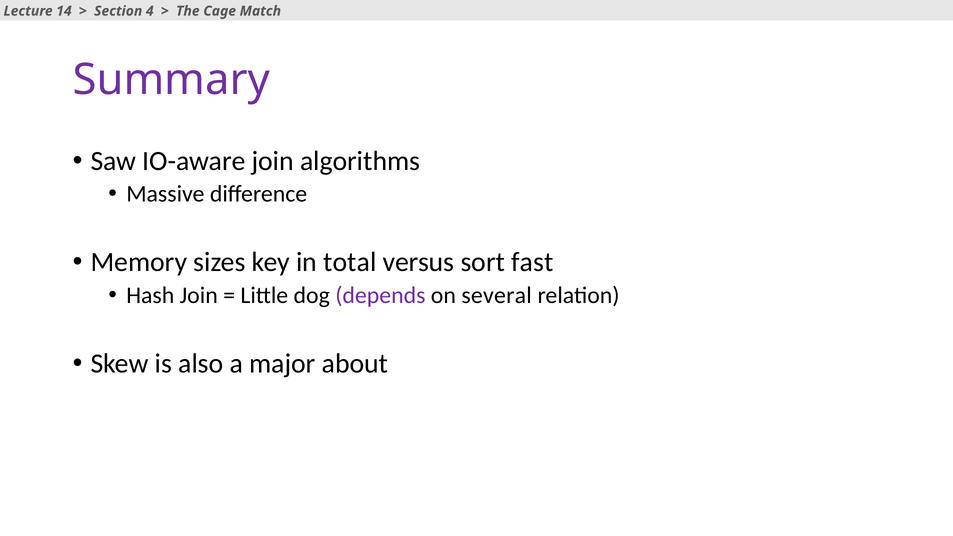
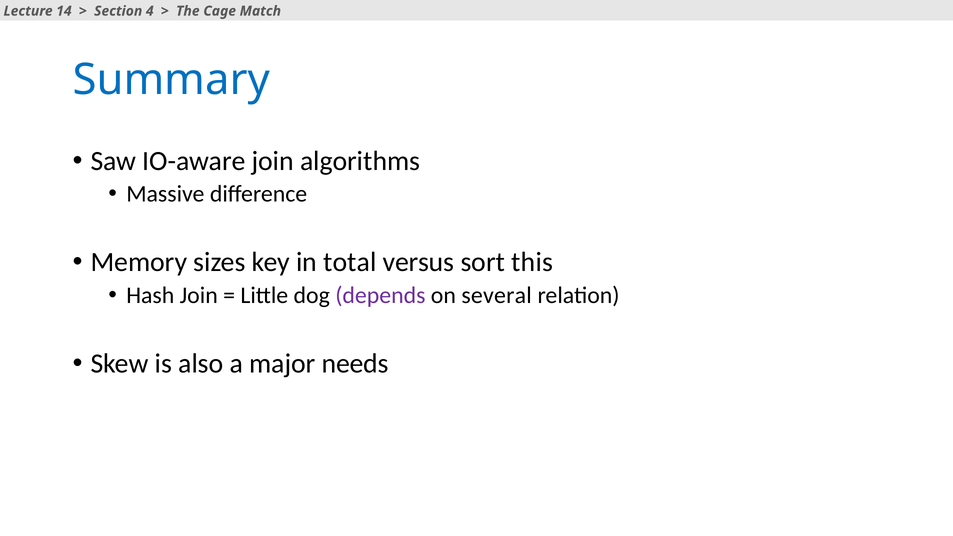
Summary colour: purple -> blue
fast: fast -> this
about: about -> needs
